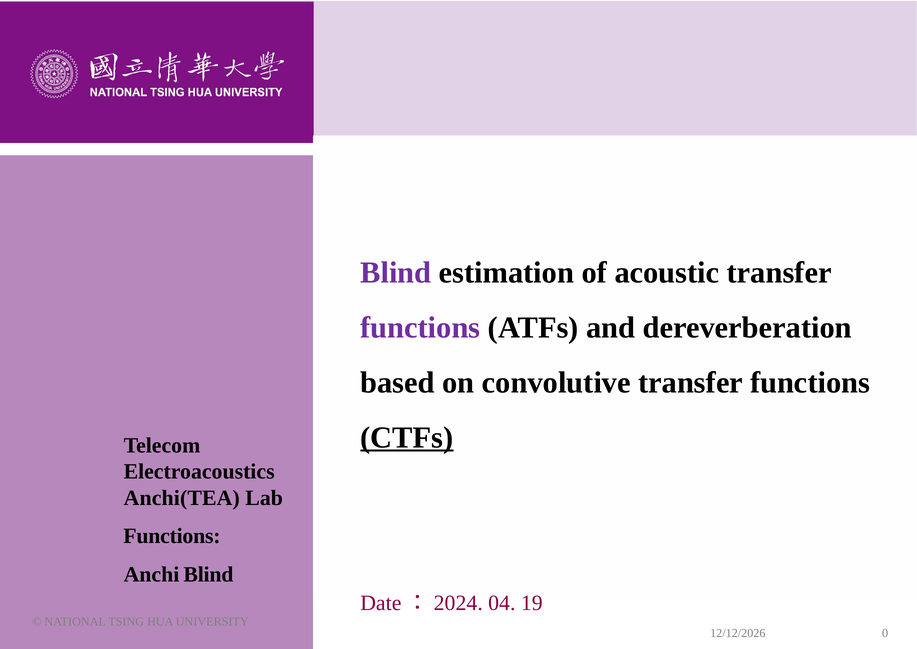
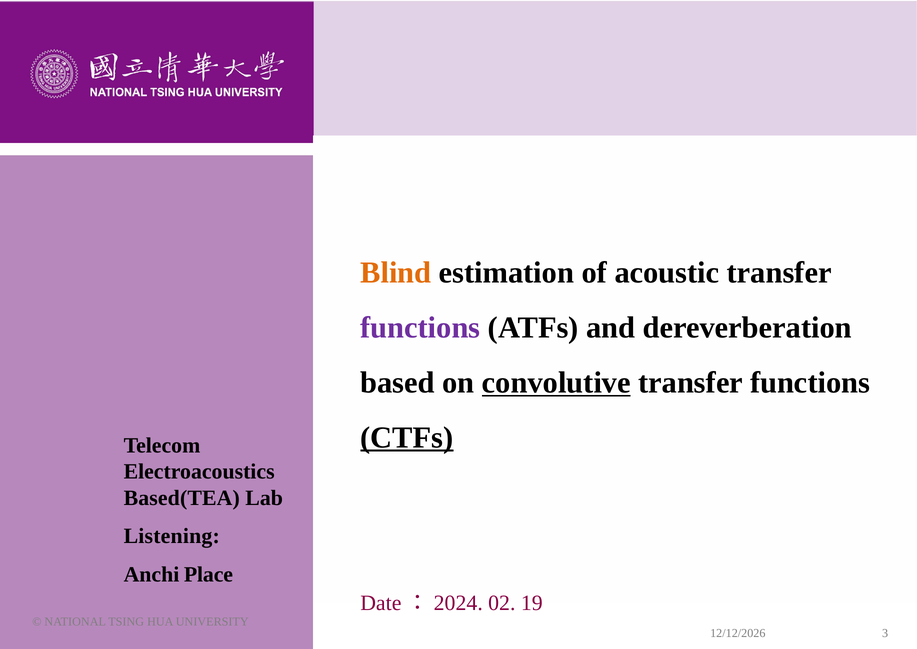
Blind at (396, 272) colour: purple -> orange
convolutive underline: none -> present
Anchi(TEA: Anchi(TEA -> Based(TEA
Functions at (172, 536): Functions -> Listening
Anchi Blind: Blind -> Place
04: 04 -> 02
0: 0 -> 3
